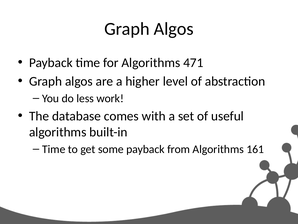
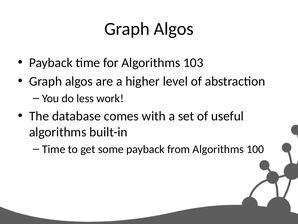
471: 471 -> 103
161: 161 -> 100
